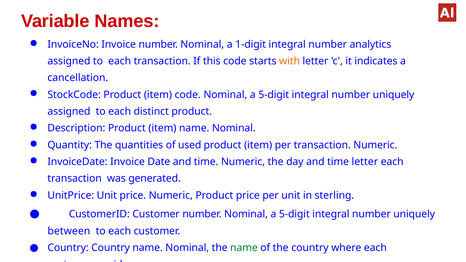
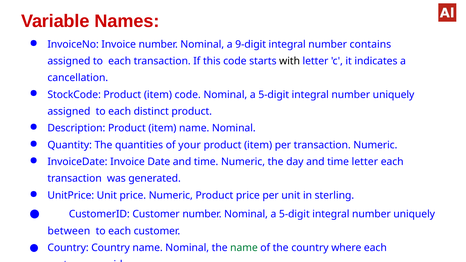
1-digit: 1-digit -> 9-digit
analytics: analytics -> contains
with colour: orange -> black
used: used -> your
